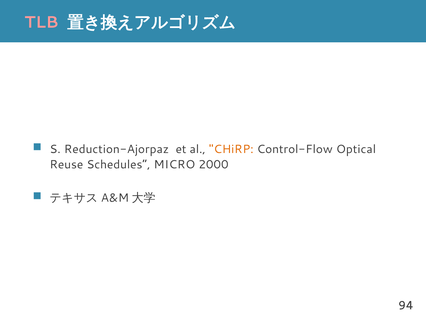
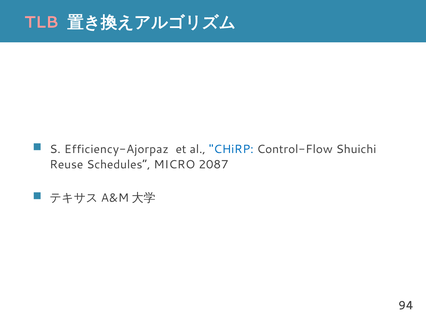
Reduction-Ajorpaz: Reduction-Ajorpaz -> Efficiency-Ajorpaz
CHiRP colour: orange -> blue
Optical: Optical -> Shuichi
2000: 2000 -> 2087
